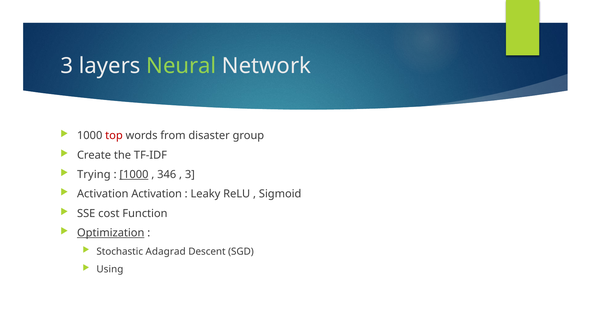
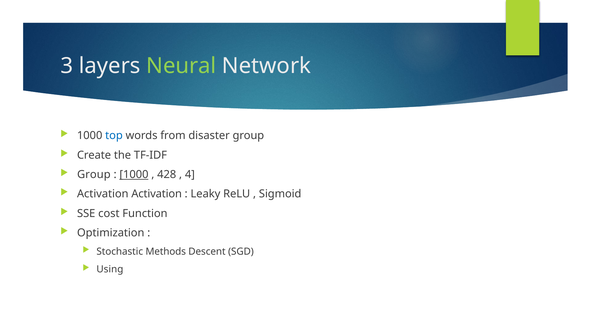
top colour: red -> blue
Trying at (94, 175): Trying -> Group
346: 346 -> 428
3 at (190, 175): 3 -> 4
Optimization underline: present -> none
Adagrad: Adagrad -> Methods
